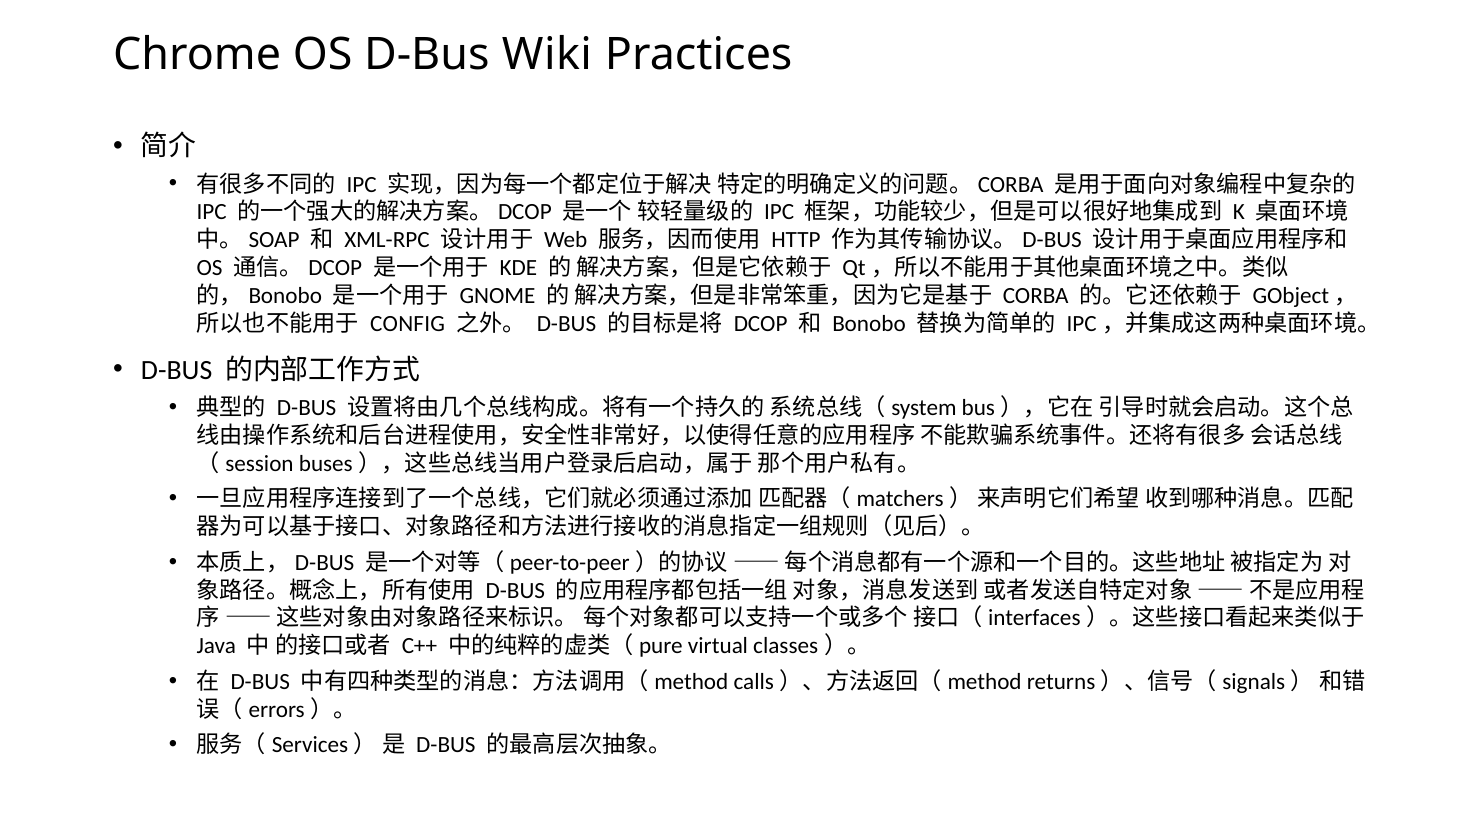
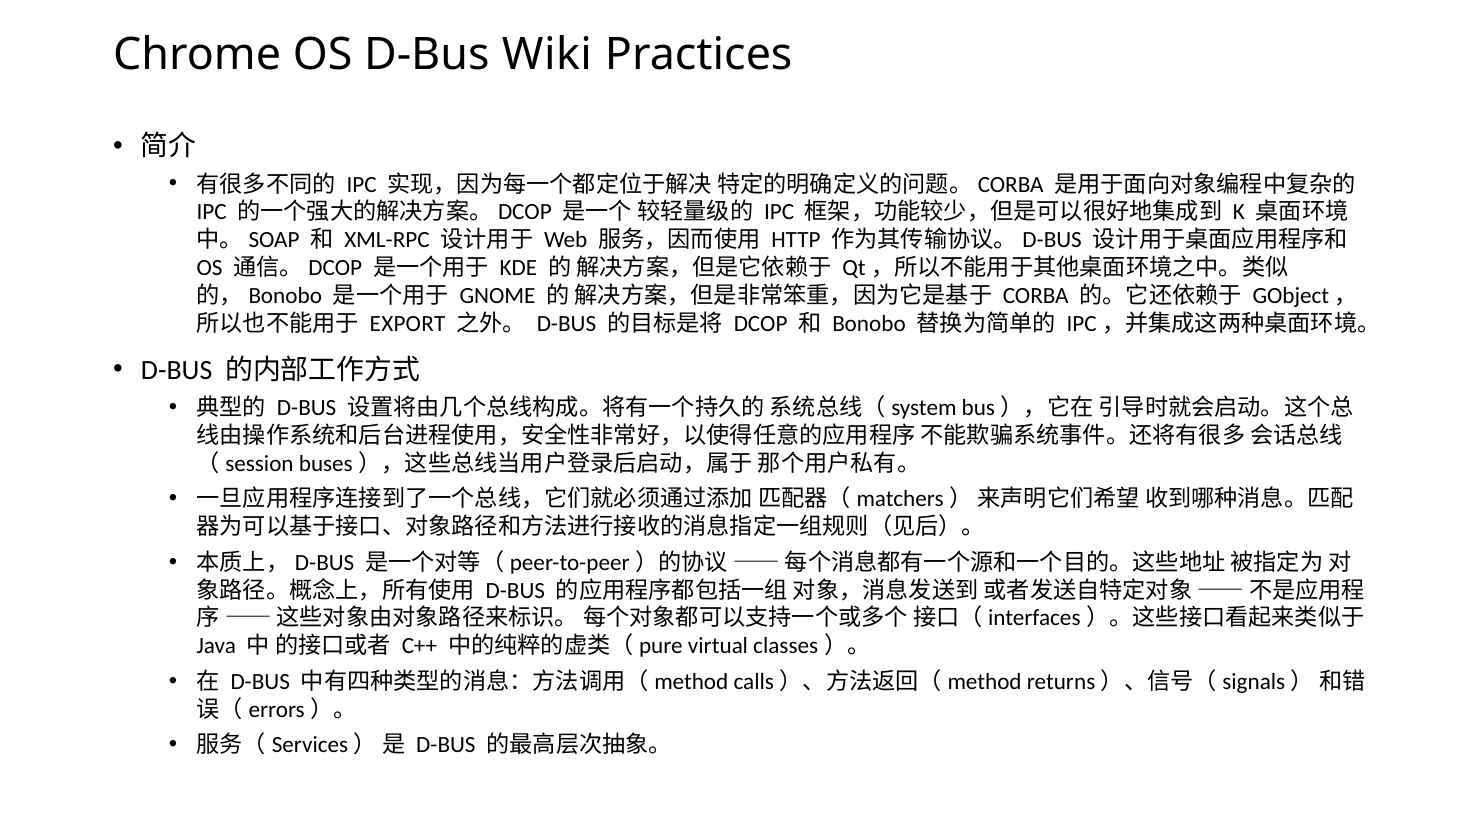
CONFIG: CONFIG -> EXPORT
